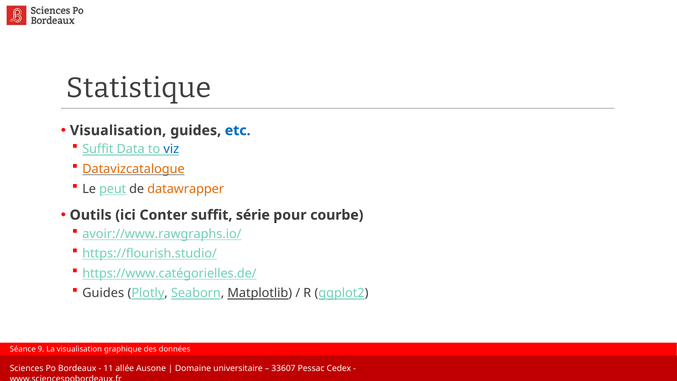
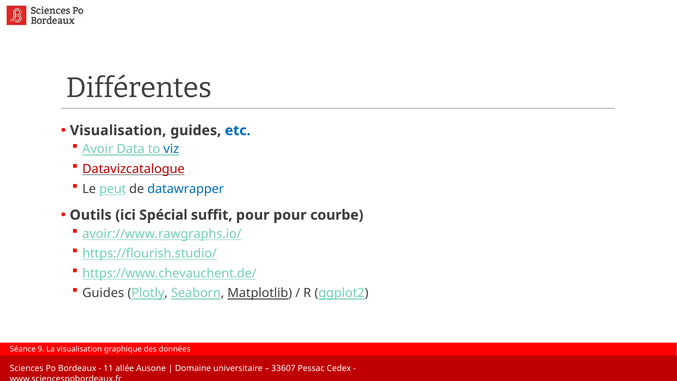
Statistique: Statistique -> Différentes
Suffit at (98, 149): Suffit -> Avoir
Datavizcatalogue colour: orange -> red
datawrapper colour: orange -> blue
Conter: Conter -> Spécial
suffit série: série -> pour
https://www.catégorielles.de/: https://www.catégorielles.de/ -> https://www.chevauchent.de/
